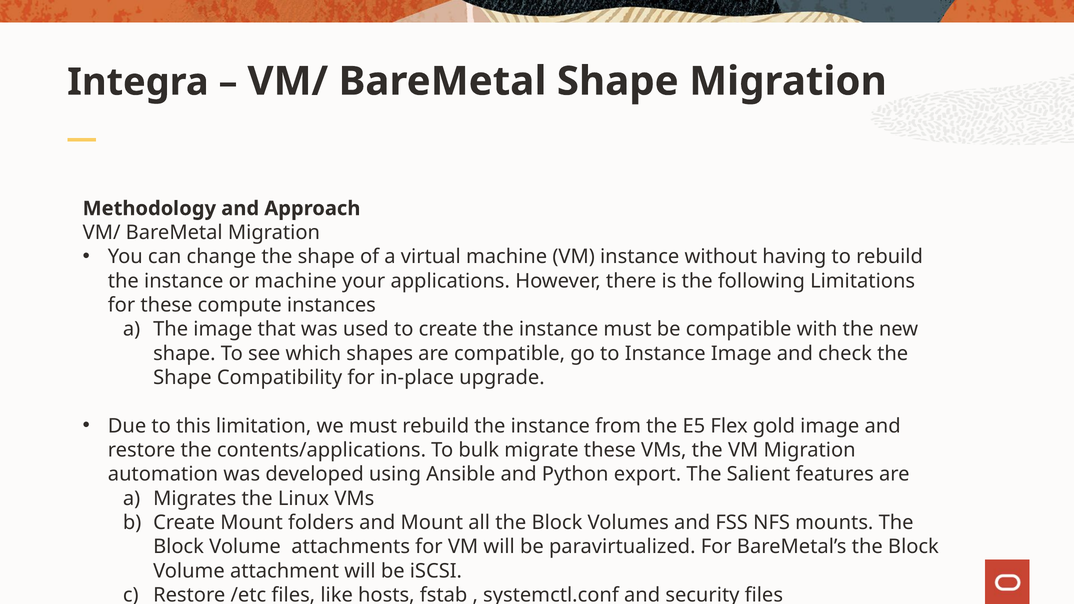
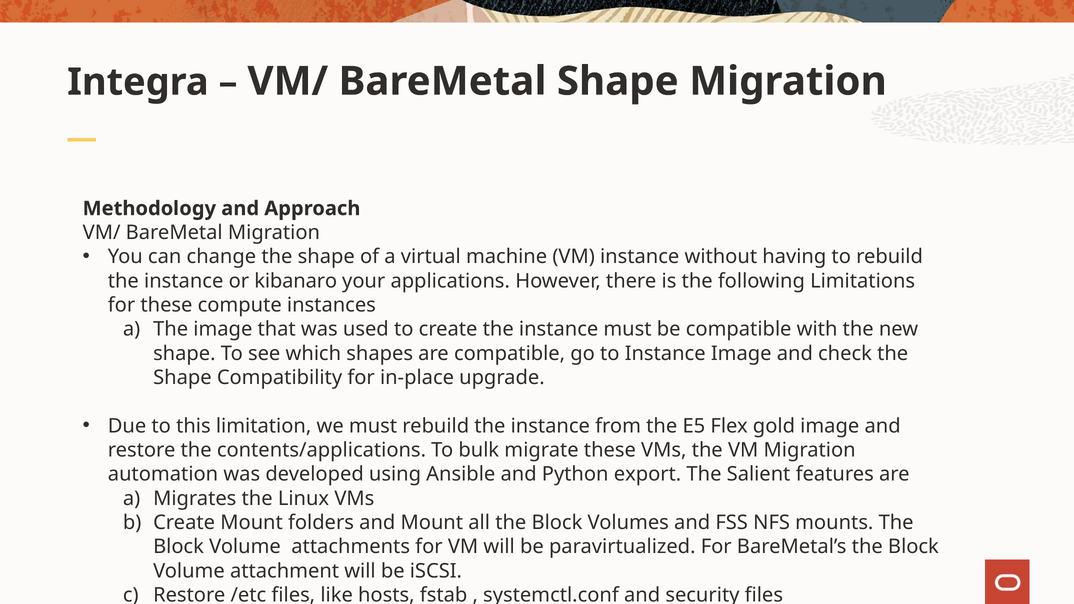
or machine: machine -> kibanaro
